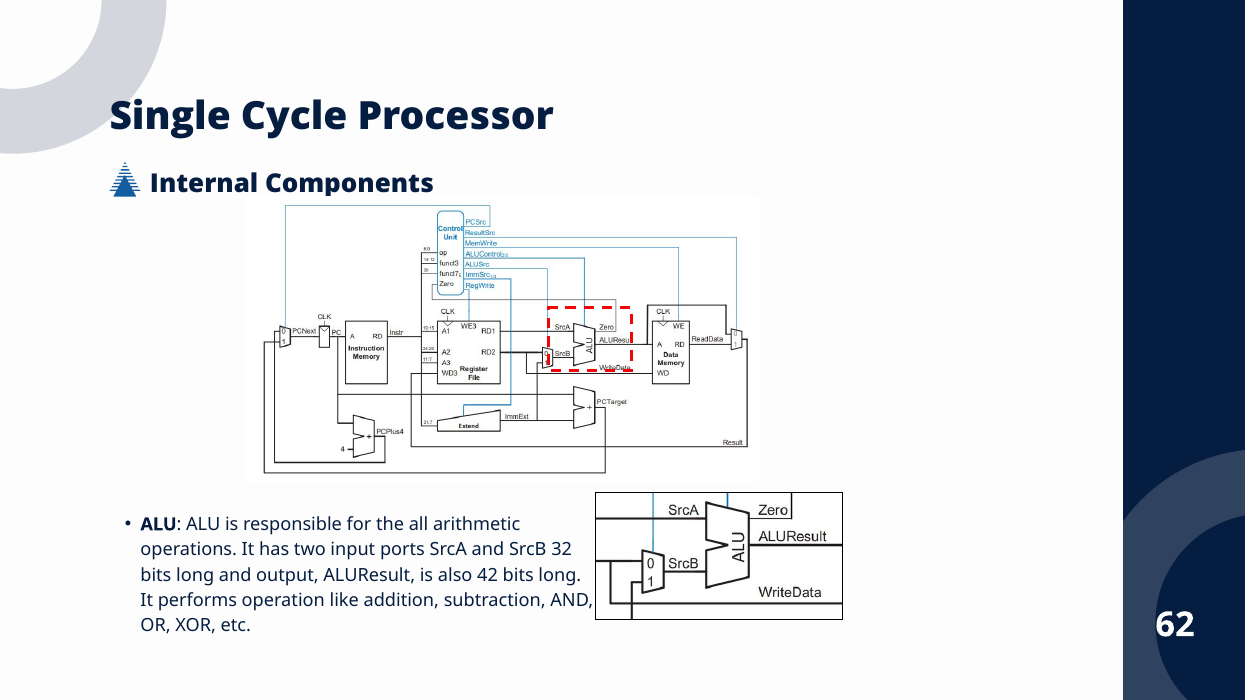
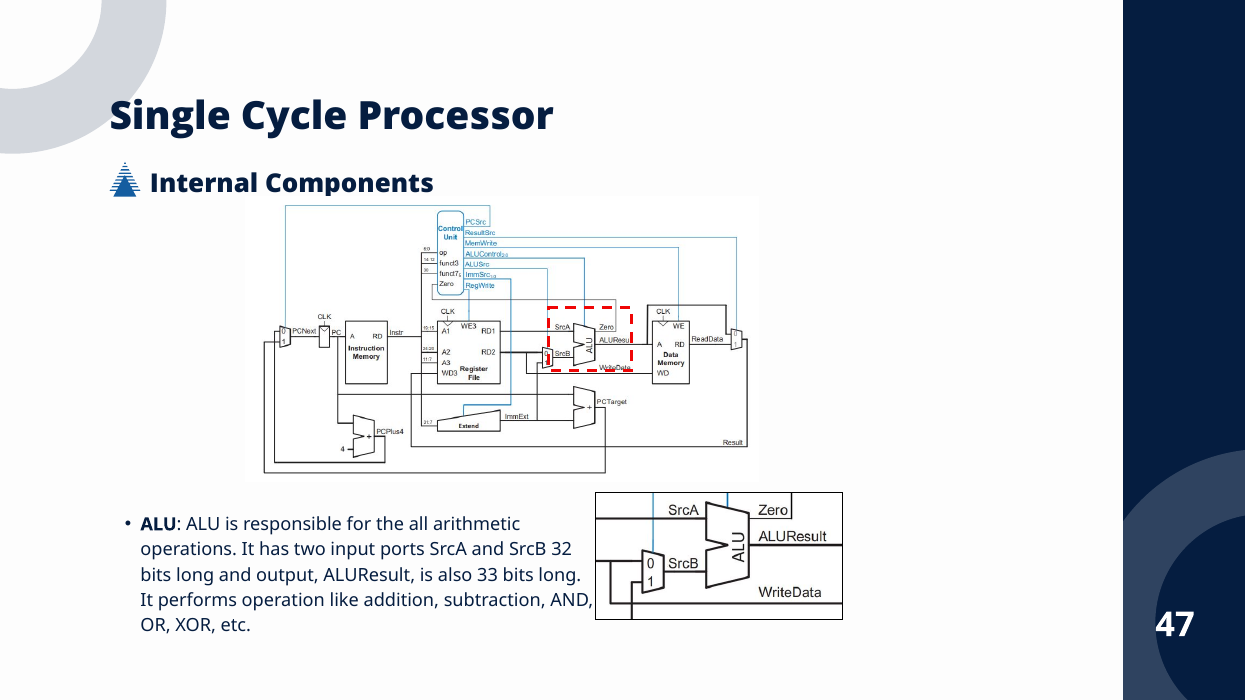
42: 42 -> 33
62: 62 -> 47
